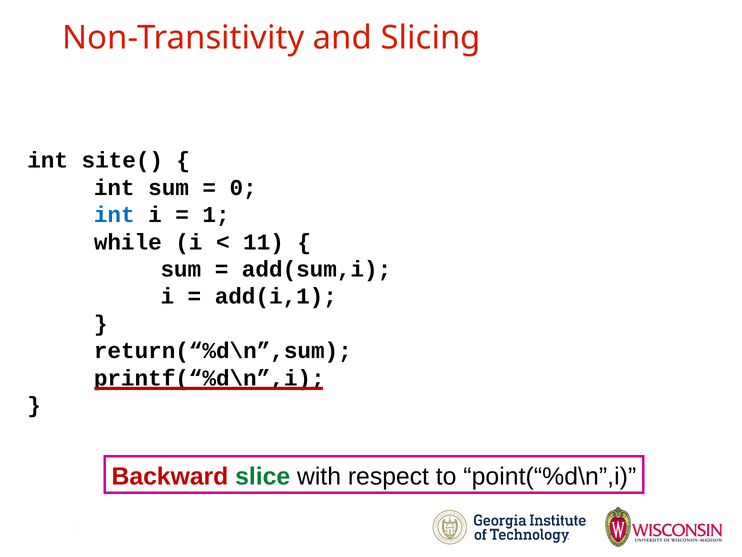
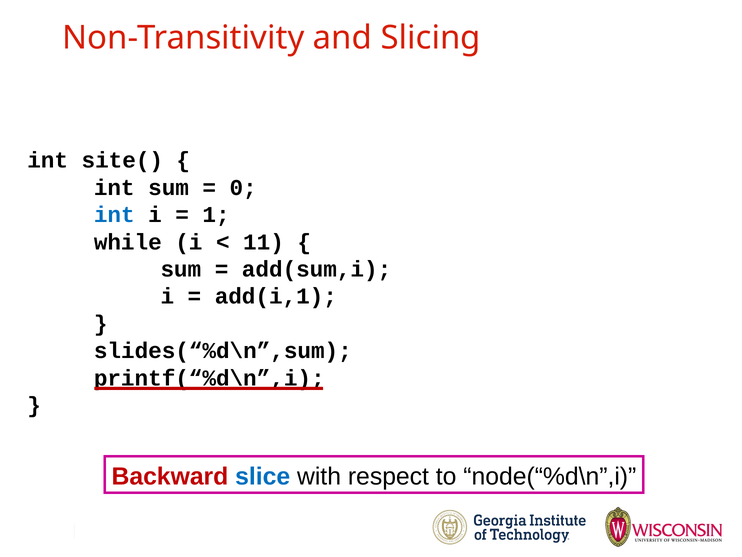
return(“%d\n”,sum: return(“%d\n”,sum -> slides(“%d\n”,sum
slice colour: green -> blue
point(“%d\n”,i: point(“%d\n”,i -> node(“%d\n”,i
